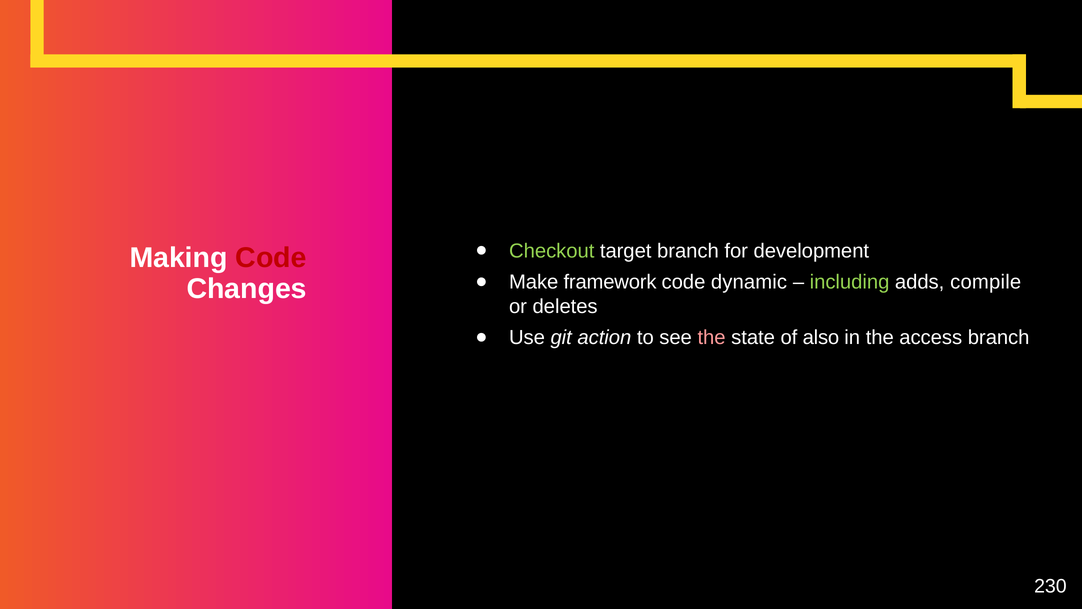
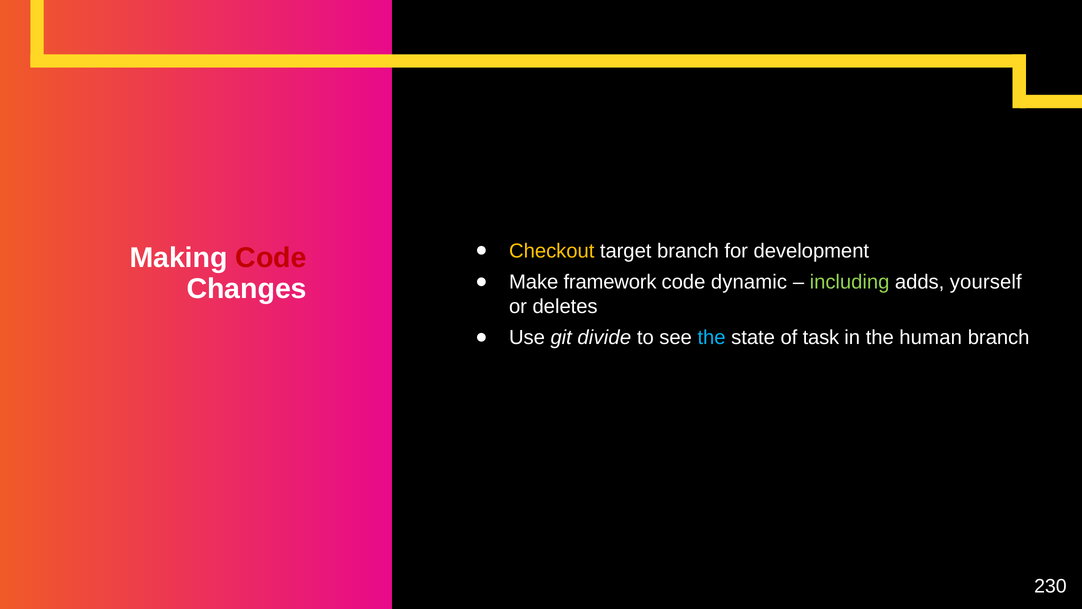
Checkout colour: light green -> yellow
compile: compile -> yourself
action: action -> divide
the at (712, 337) colour: pink -> light blue
also: also -> task
access: access -> human
